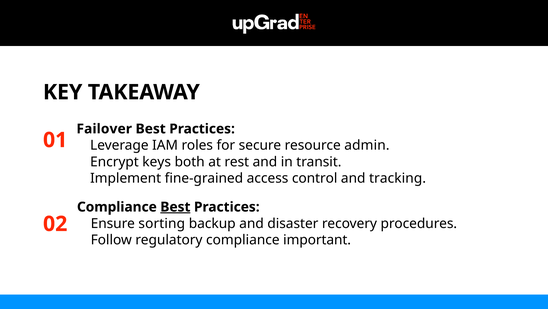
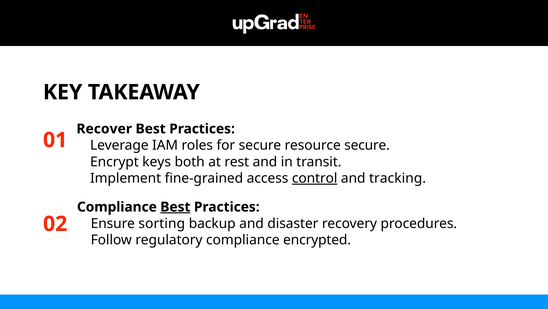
Failover: Failover -> Recover
resource admin: admin -> secure
control underline: none -> present
important: important -> encrypted
